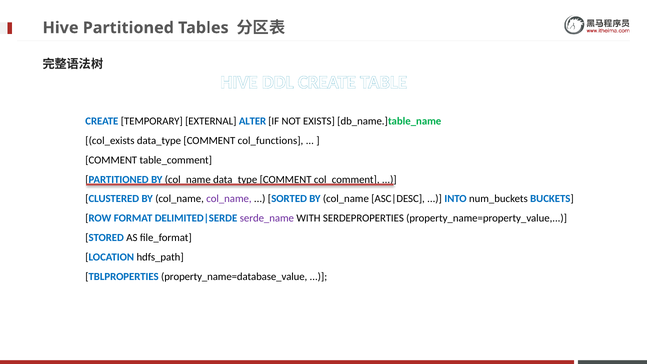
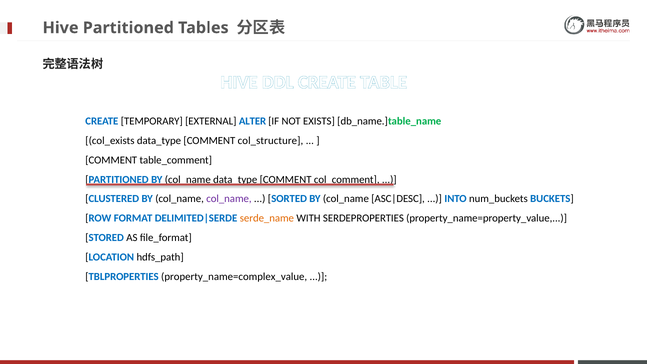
col_functions: col_functions -> col_structure
serde_name colour: purple -> orange
property_name=database_value: property_name=database_value -> property_name=complex_value
